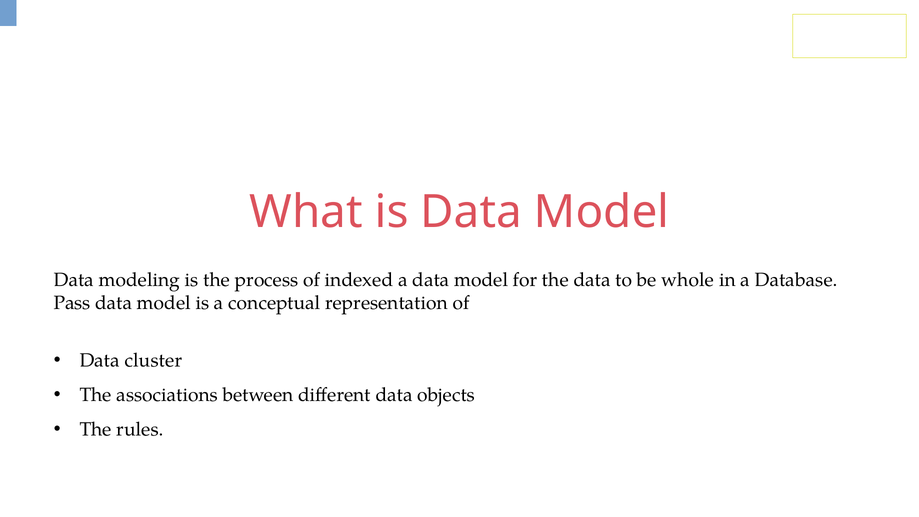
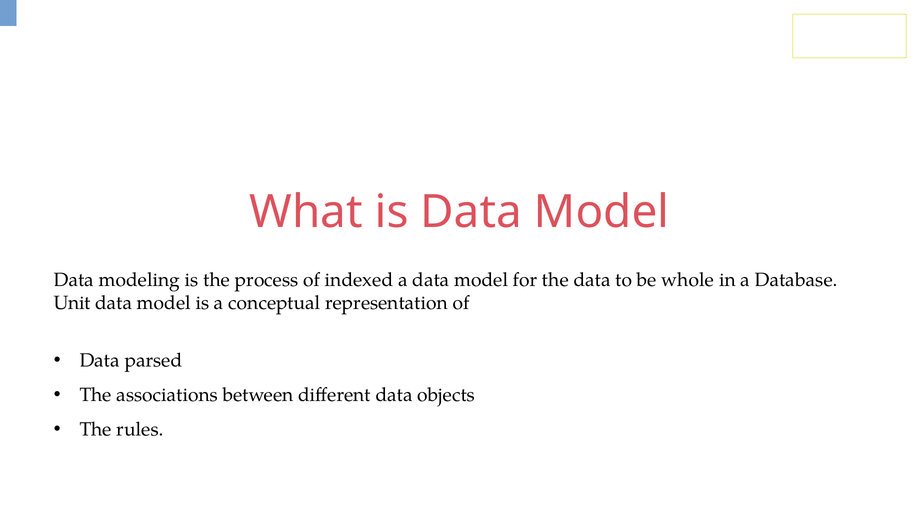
Pass: Pass -> Unit
cluster: cluster -> parsed
